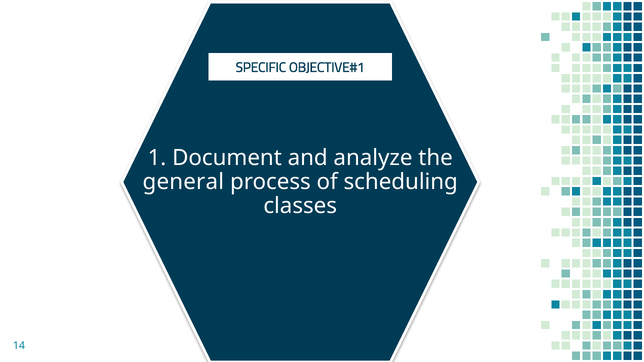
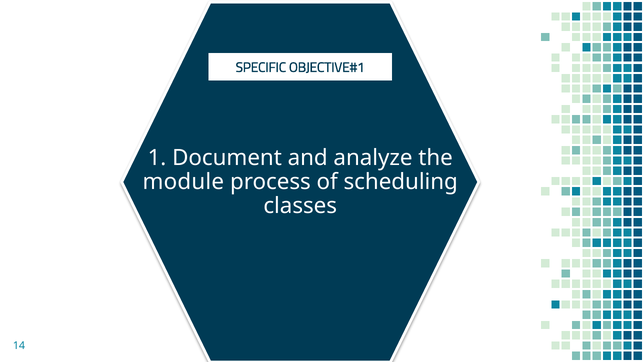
general: general -> module
